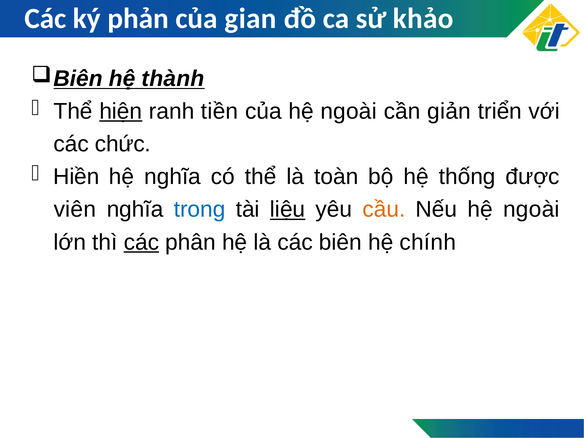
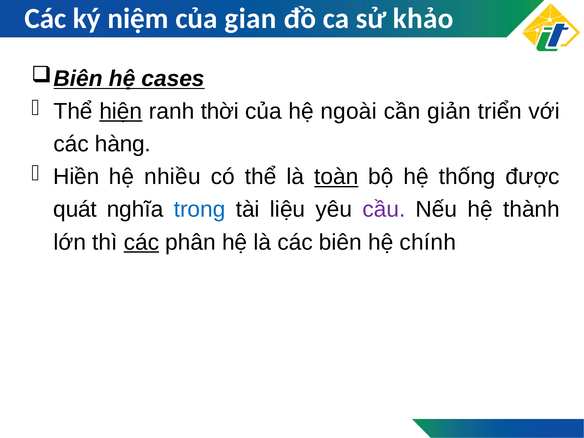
phản: phản -> niệm
thành: thành -> cases
tiền: tiền -> thời
chức: chức -> hàng
hệ nghĩa: nghĩa -> nhiều
toàn underline: none -> present
viên: viên -> quát
liệu underline: present -> none
cầu colour: orange -> purple
Nếu hệ ngoài: ngoài -> thành
